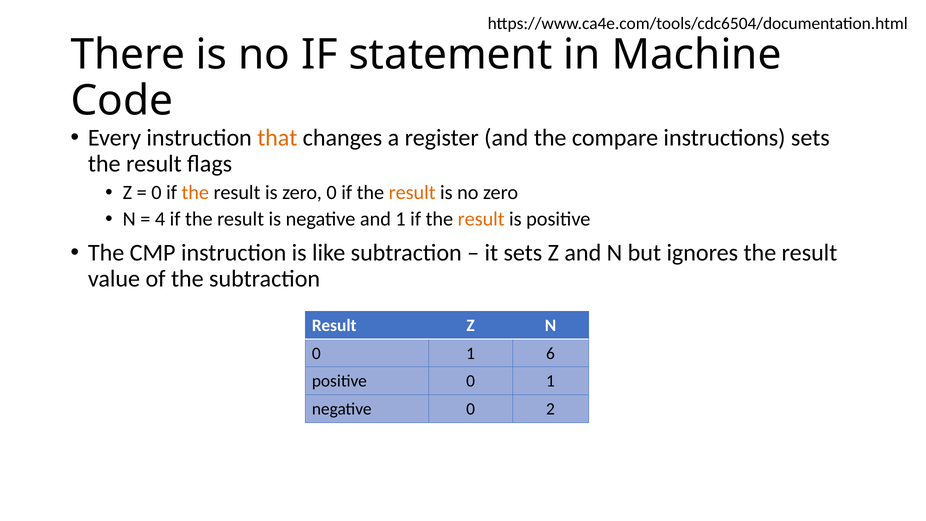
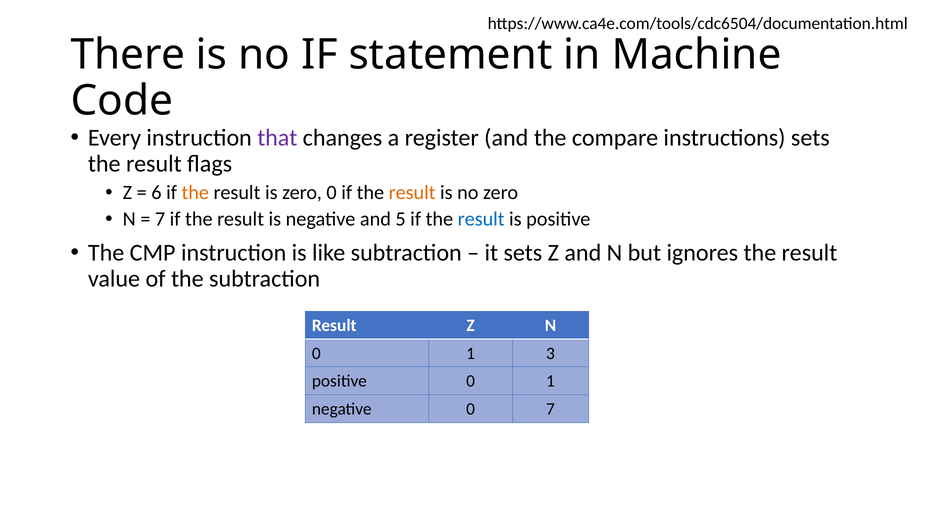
that colour: orange -> purple
0 at (156, 192): 0 -> 6
4 at (160, 219): 4 -> 7
and 1: 1 -> 5
result at (481, 219) colour: orange -> blue
6: 6 -> 3
0 2: 2 -> 7
